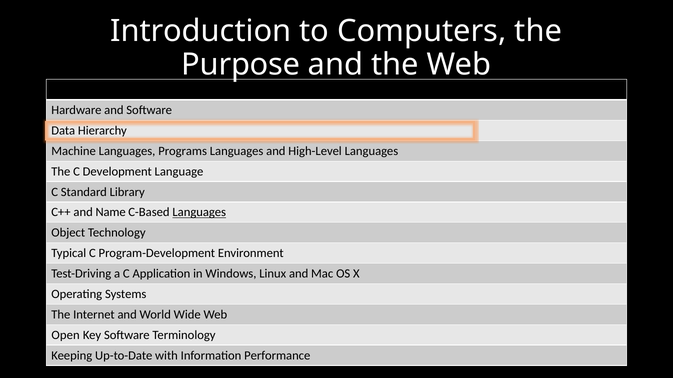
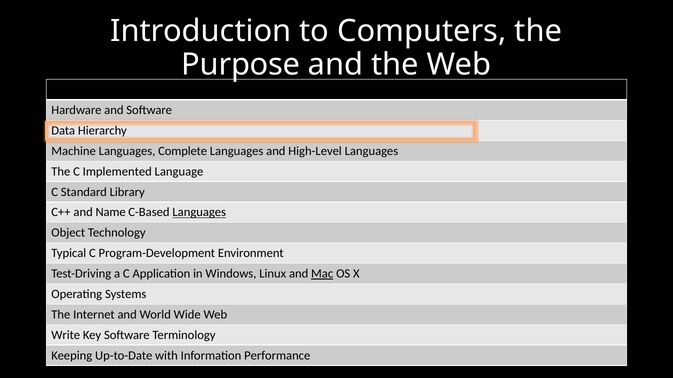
Programs: Programs -> Complete
Development: Development -> Implemented
Mac underline: none -> present
Open: Open -> Write
